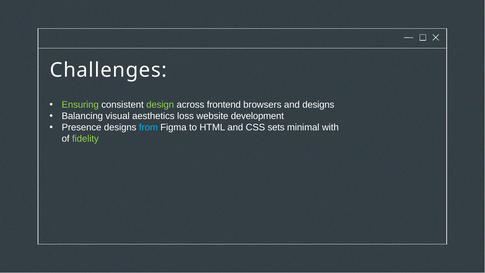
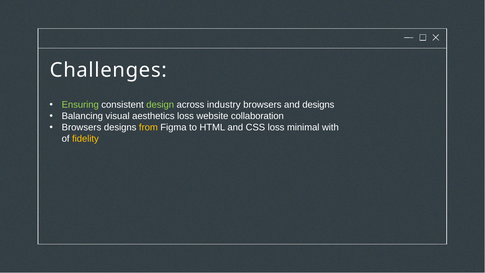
frontend: frontend -> industry
development: development -> collaboration
Presence at (82, 127): Presence -> Browsers
from colour: light blue -> yellow
CSS sets: sets -> loss
fidelity colour: light green -> yellow
